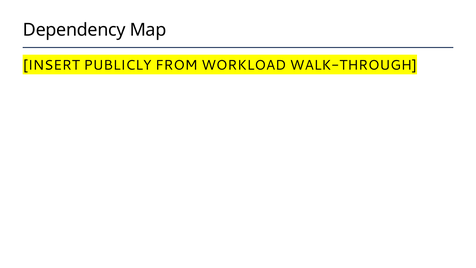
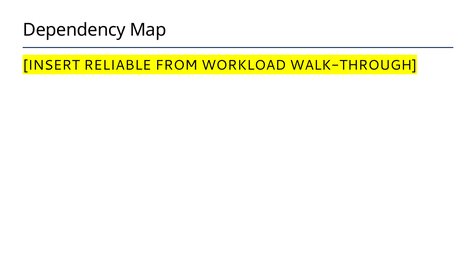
PUBLICLY: PUBLICLY -> RELIABLE
